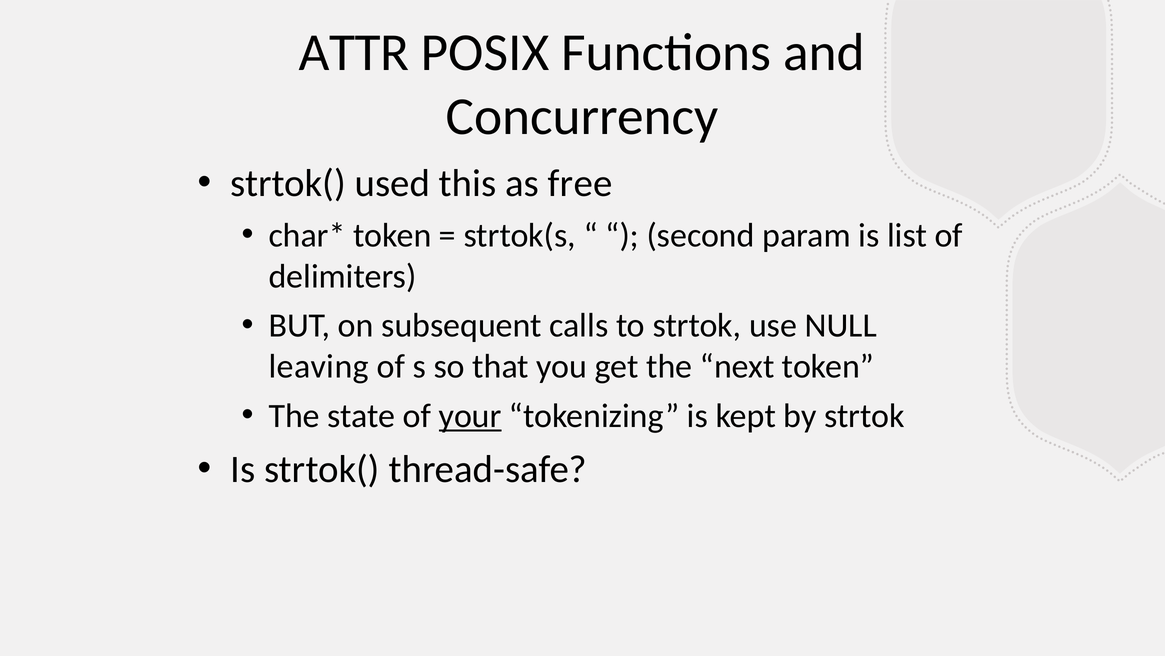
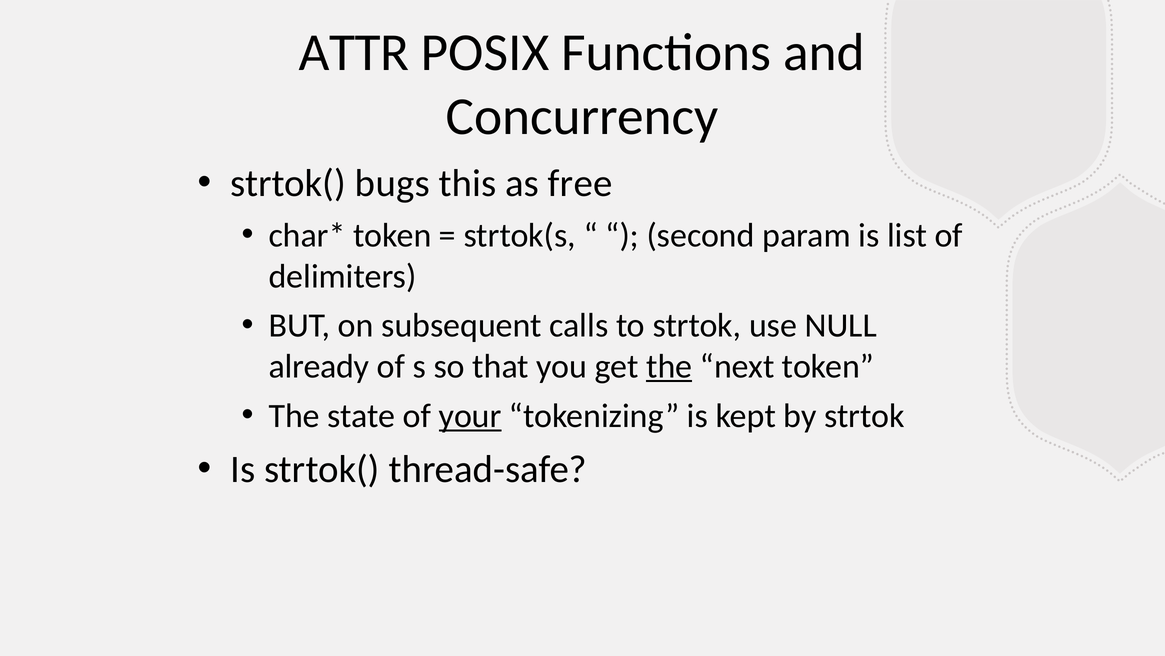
used: used -> bugs
leaving: leaving -> already
the at (669, 366) underline: none -> present
